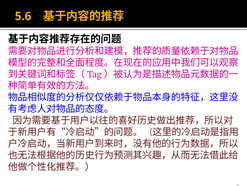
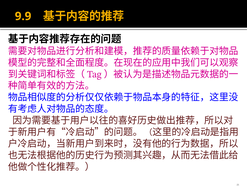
5.6: 5.6 -> 9.9
